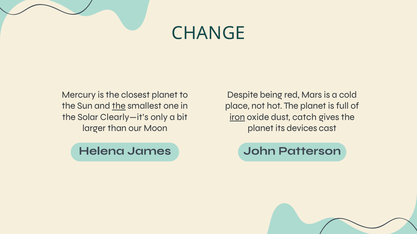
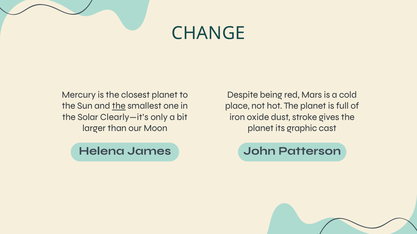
iron underline: present -> none
catch: catch -> stroke
devices: devices -> graphic
